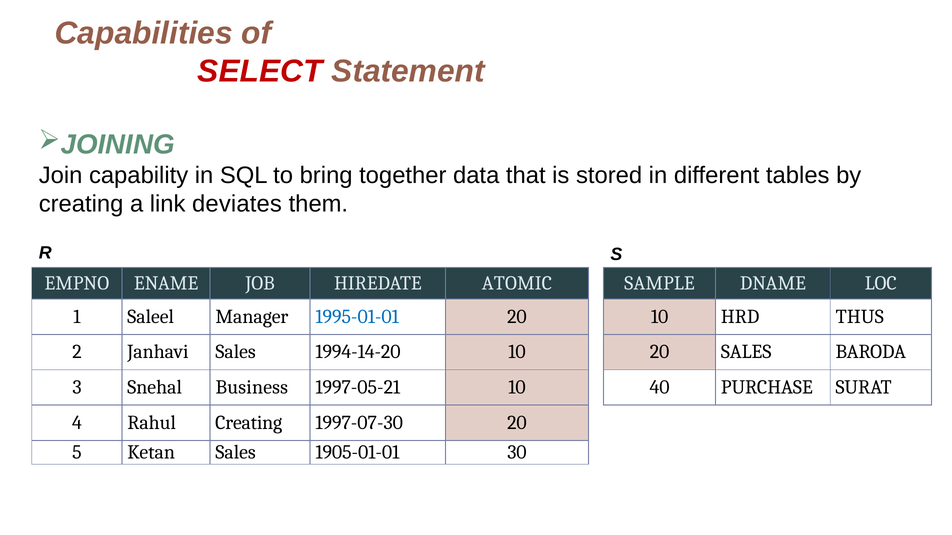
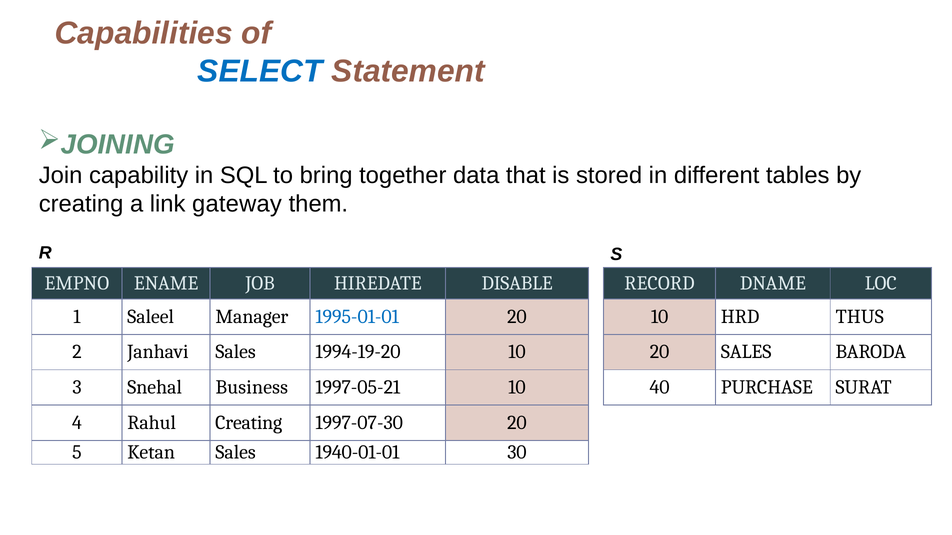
SELECT colour: red -> blue
deviates: deviates -> gateway
ATOMIC: ATOMIC -> DISABLE
SAMPLE: SAMPLE -> RECORD
1994-14-20: 1994-14-20 -> 1994-19-20
1905-01-01: 1905-01-01 -> 1940-01-01
